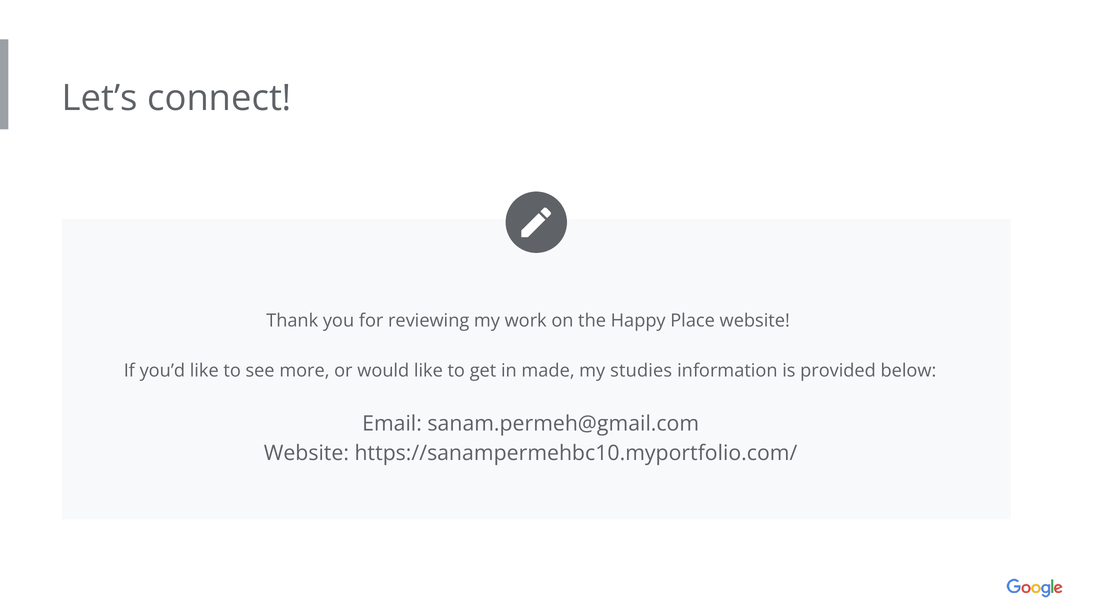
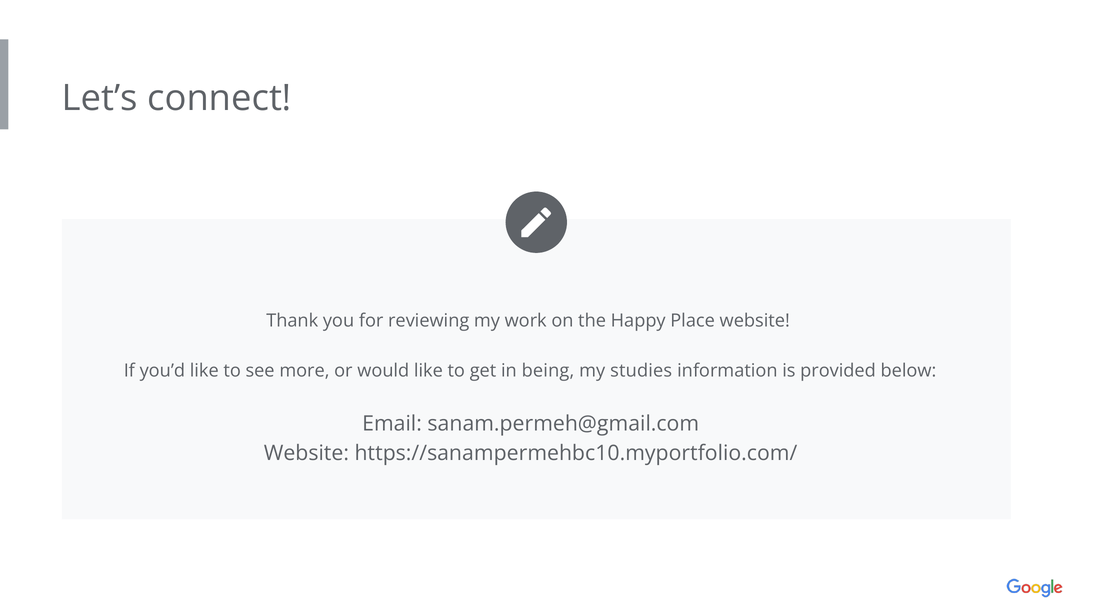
made: made -> being
